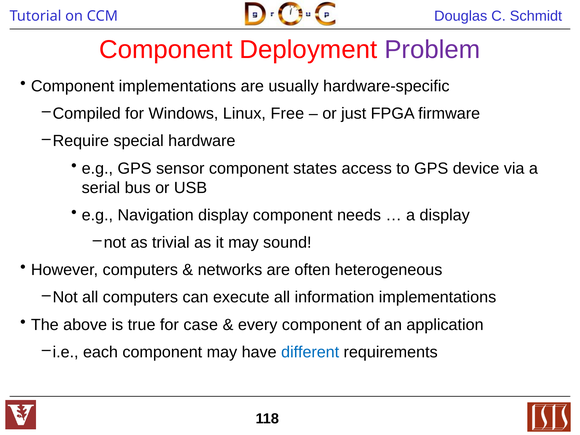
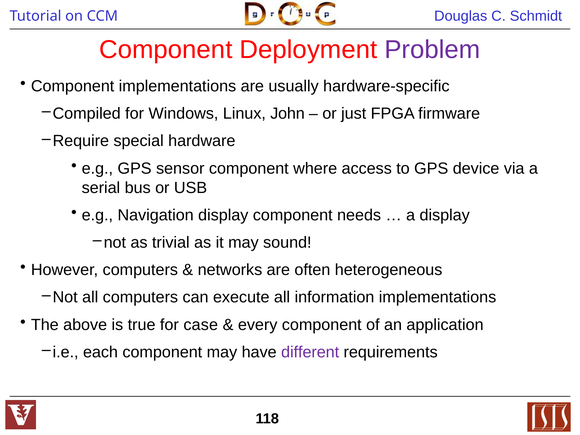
Free: Free -> John
states: states -> where
different colour: blue -> purple
